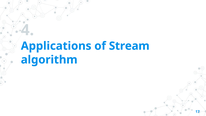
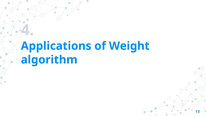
Stream: Stream -> Weight
